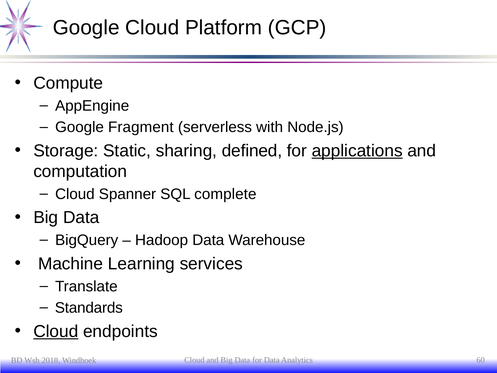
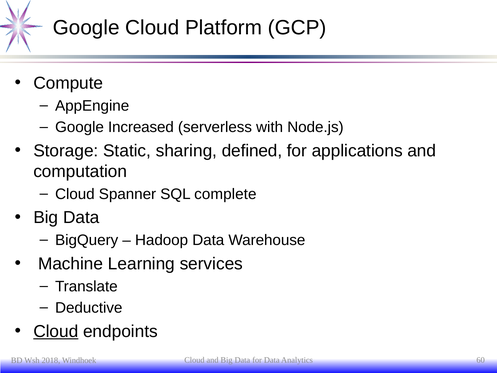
Fragment: Fragment -> Increased
applications underline: present -> none
Standards: Standards -> Deductive
